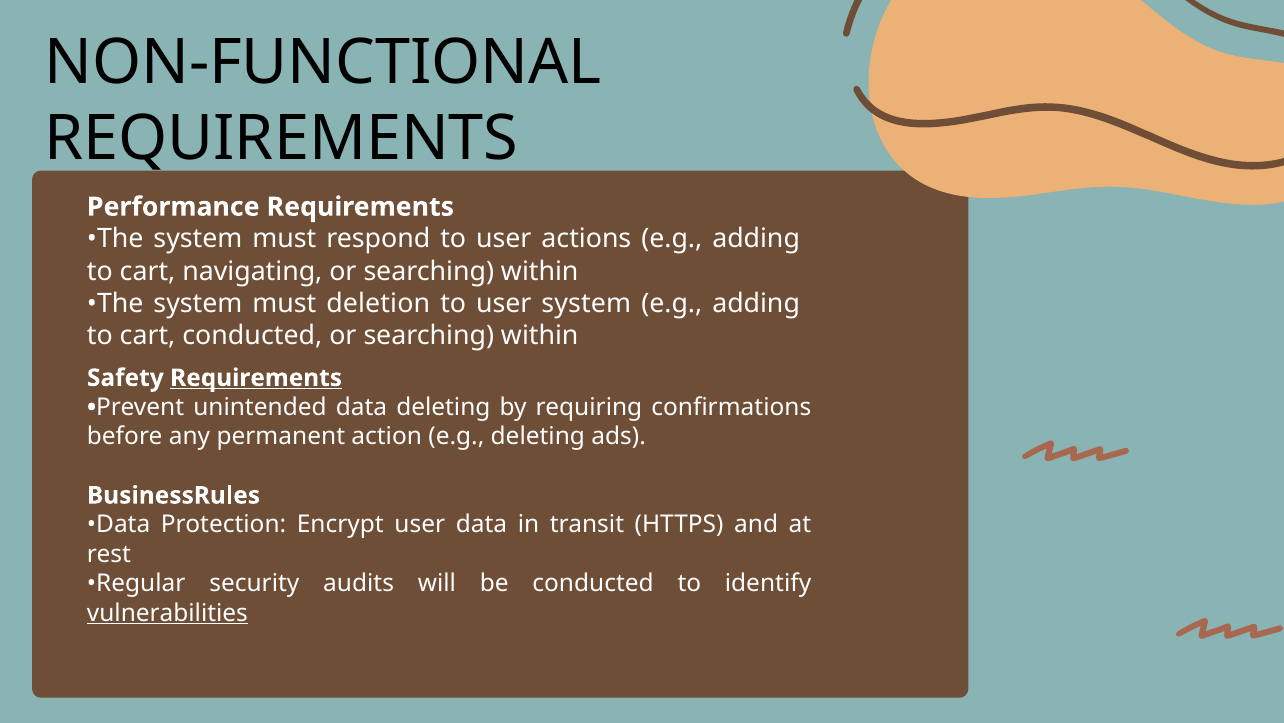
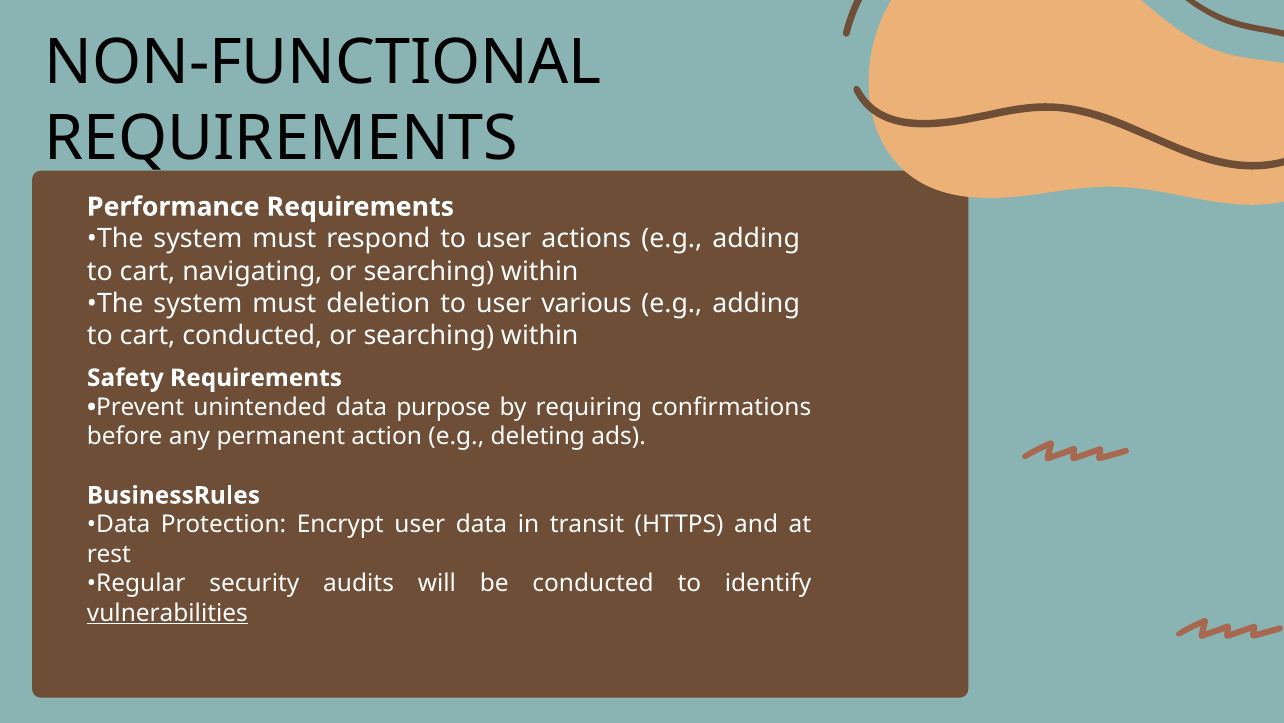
user system: system -> various
Requirements at (256, 378) underline: present -> none
data deleting: deleting -> purpose
